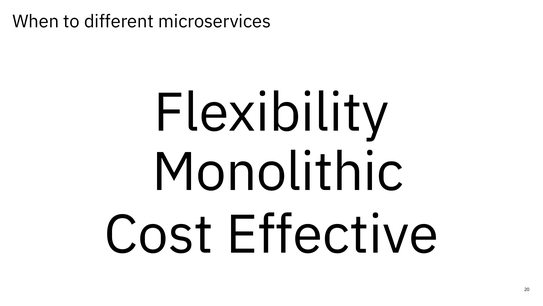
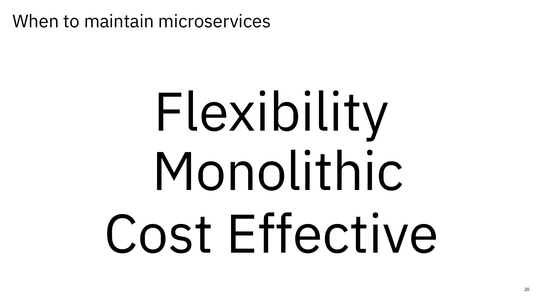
different: different -> maintain
